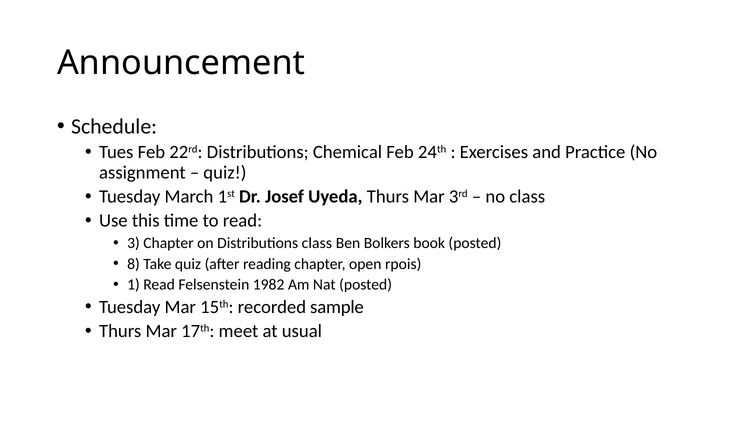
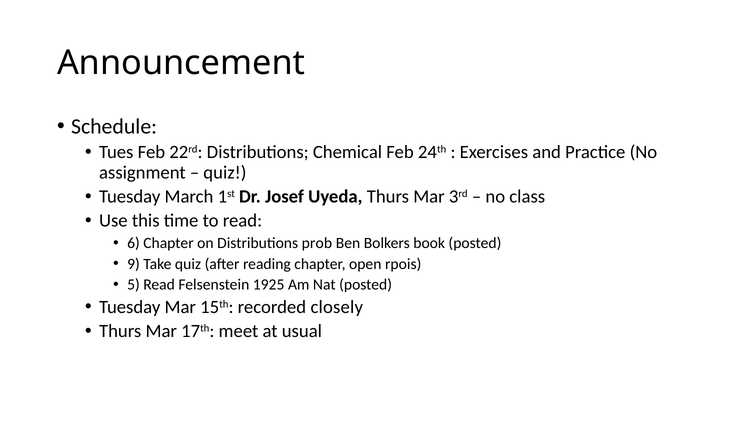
3: 3 -> 6
Distributions class: class -> prob
8: 8 -> 9
1: 1 -> 5
1982: 1982 -> 1925
sample: sample -> closely
